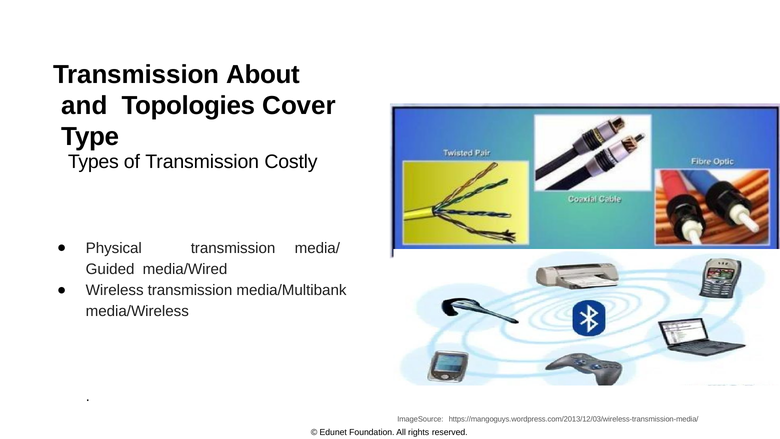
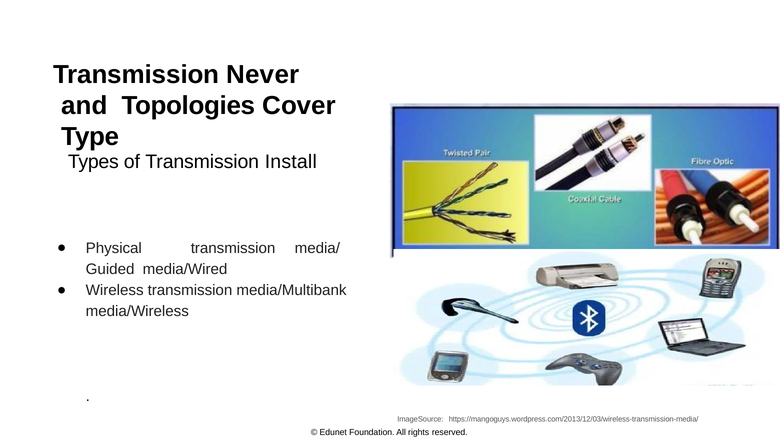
About: About -> Never
Costly: Costly -> Install
